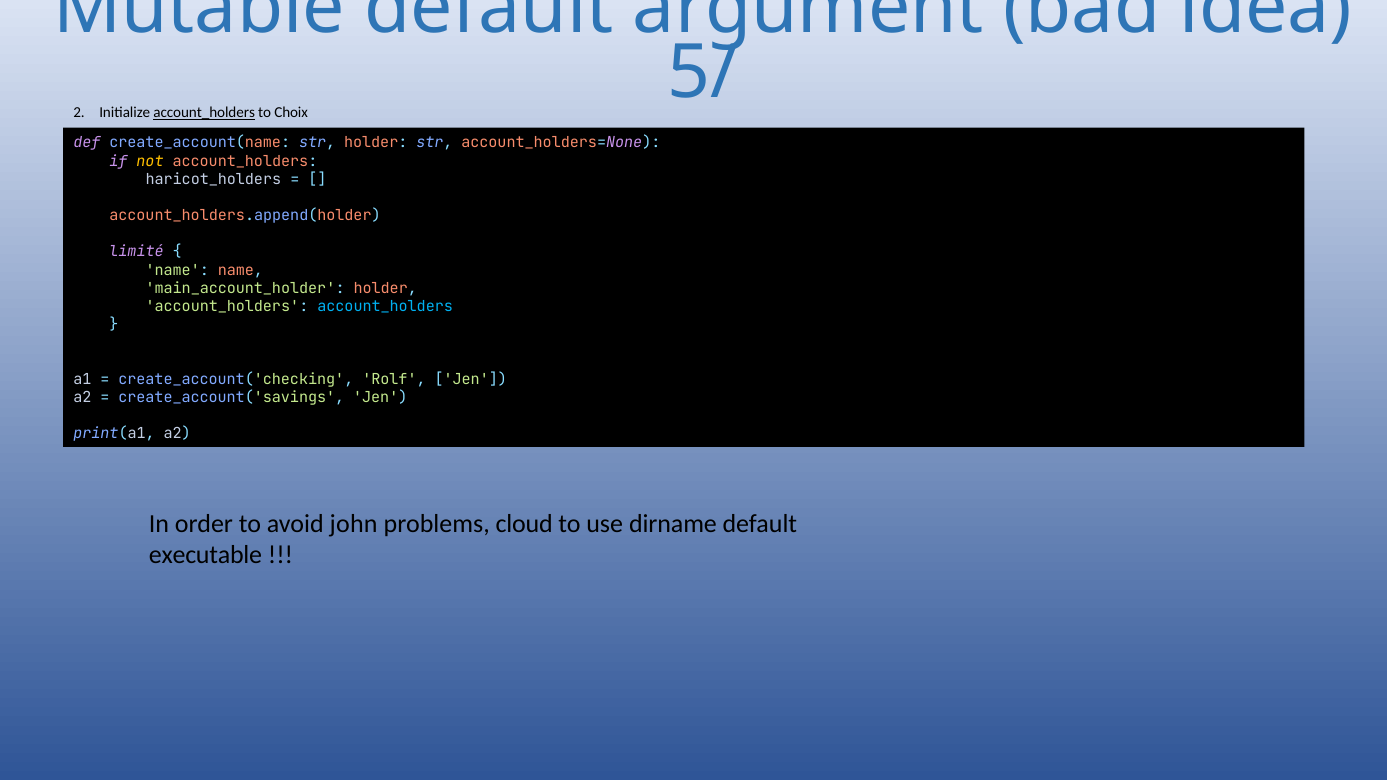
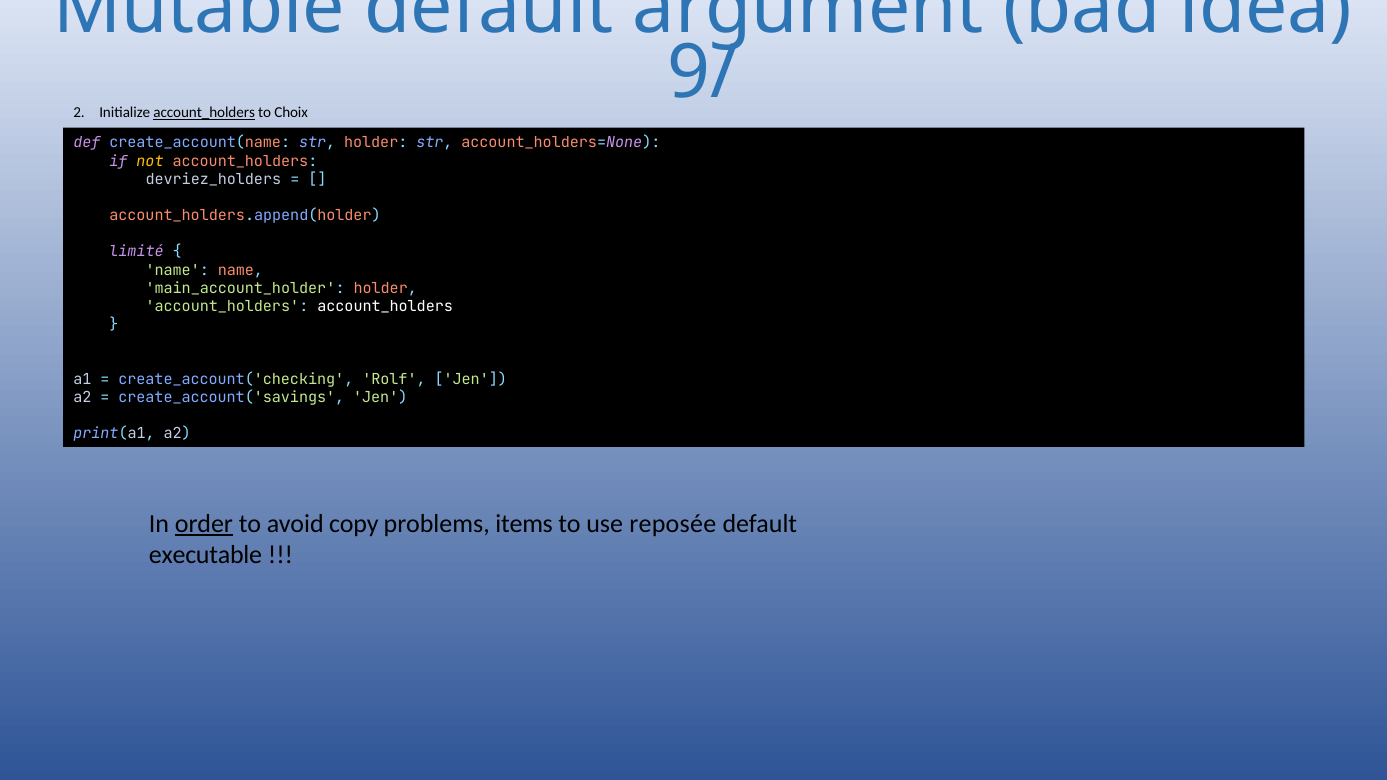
5/: 5/ -> 9/
haricot_holders: haricot_holders -> devriez_holders
account_holders at (385, 307) colour: light blue -> white
order underline: none -> present
john: john -> copy
cloud: cloud -> items
dirname: dirname -> reposée
